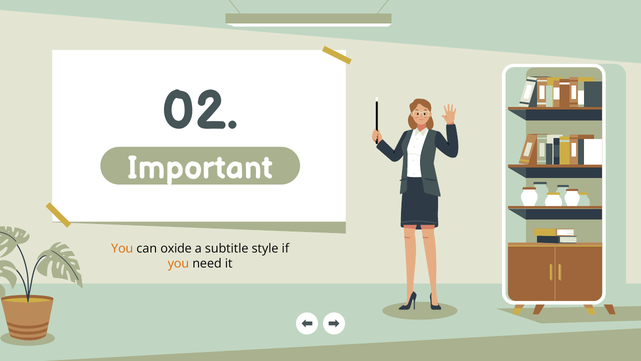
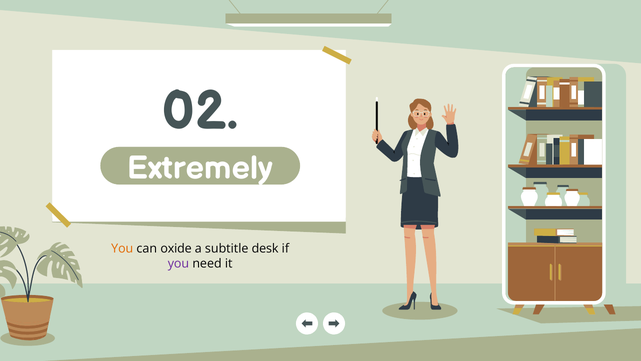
Important: Important -> Extremely
style: style -> desk
you at (178, 263) colour: orange -> purple
